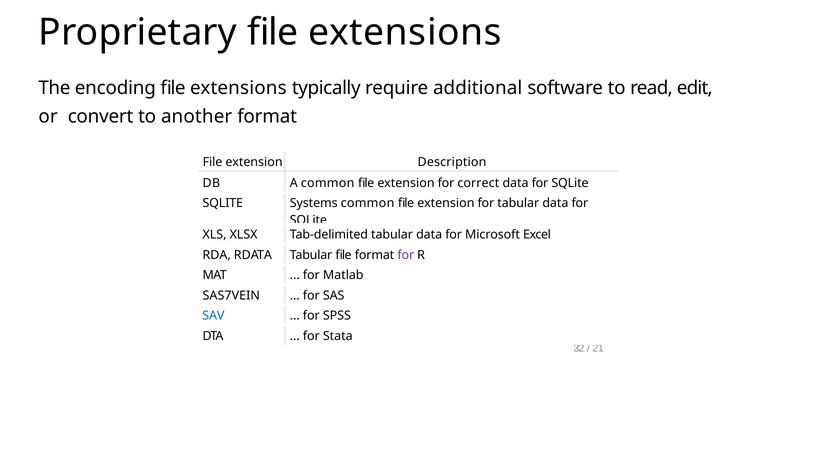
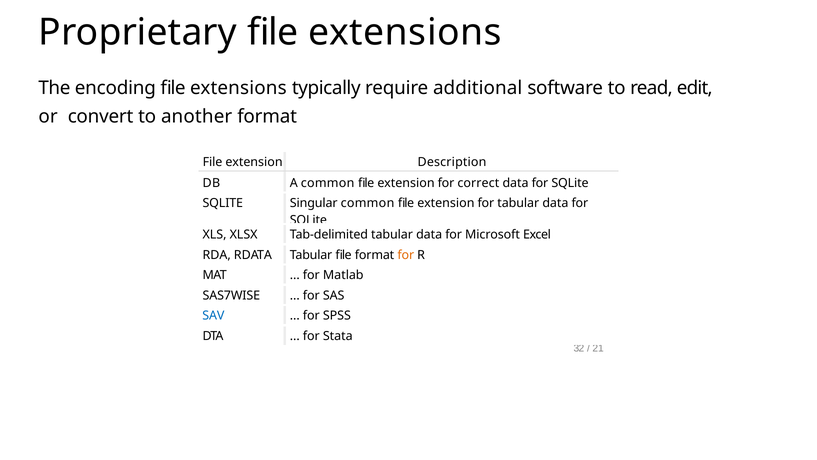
Systems: Systems -> Singular
for at (406, 255) colour: purple -> orange
SAS7VEIN: SAS7VEIN -> SAS7WISE
